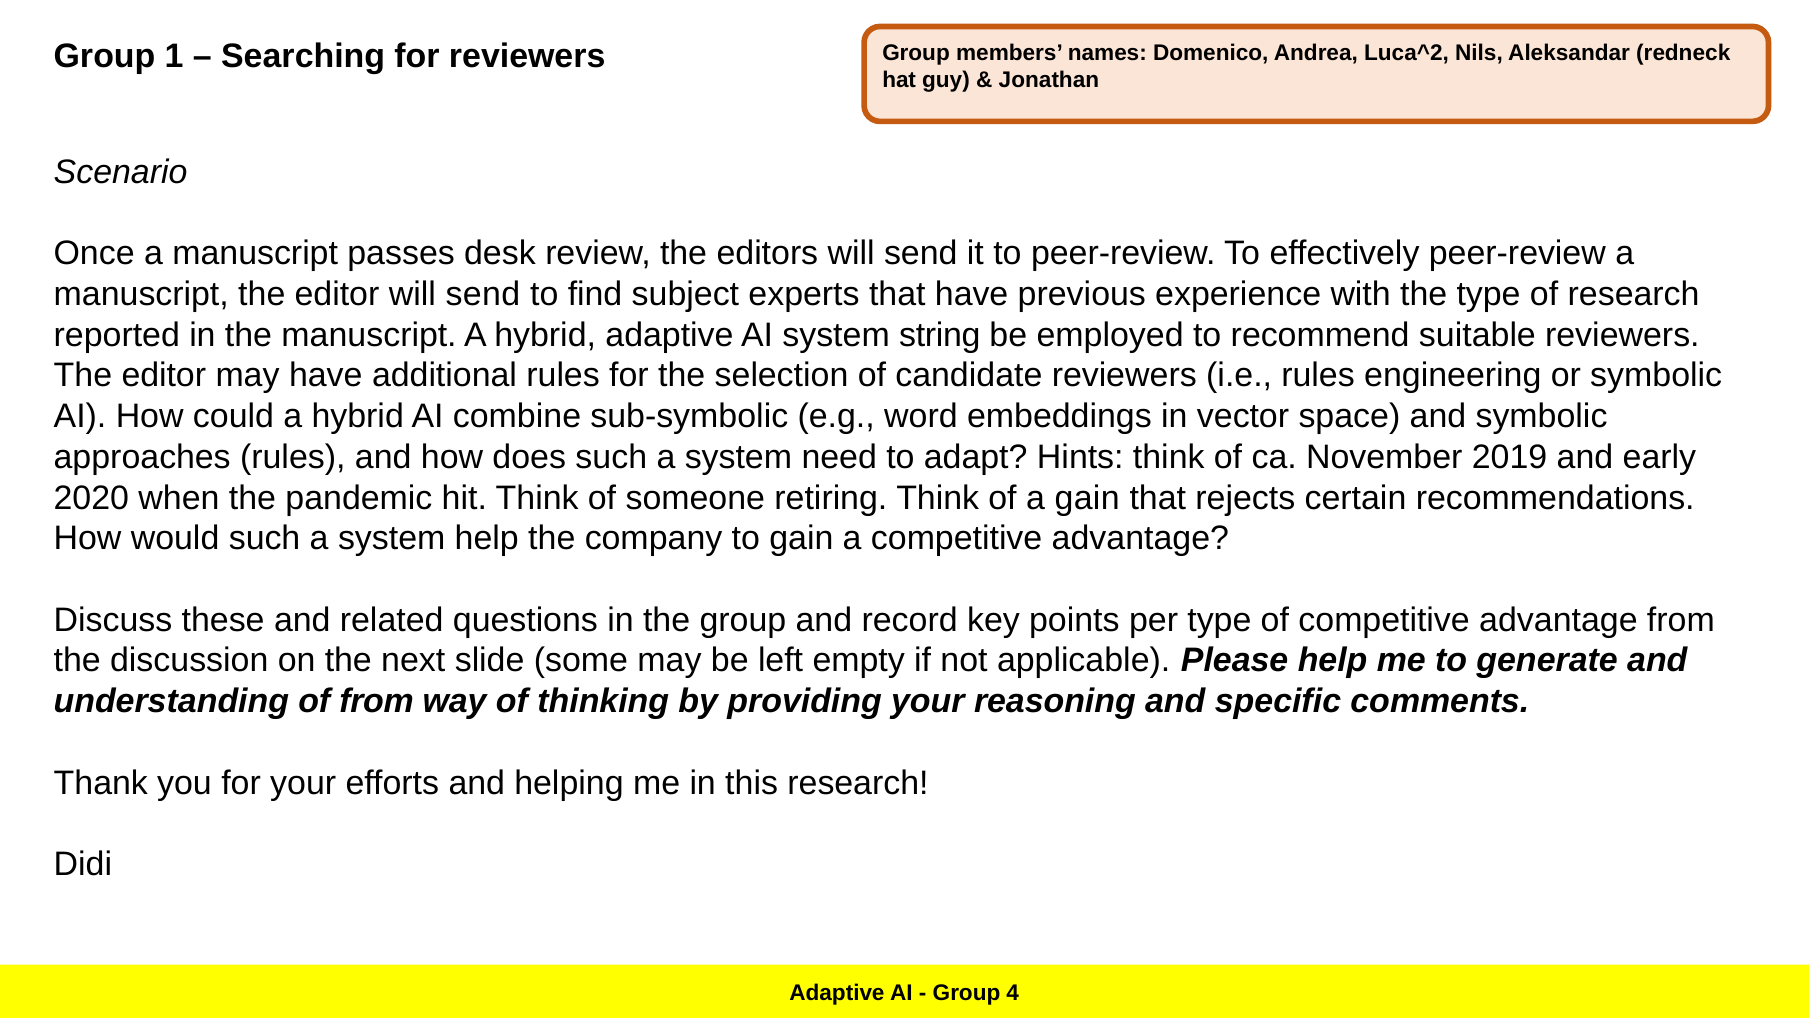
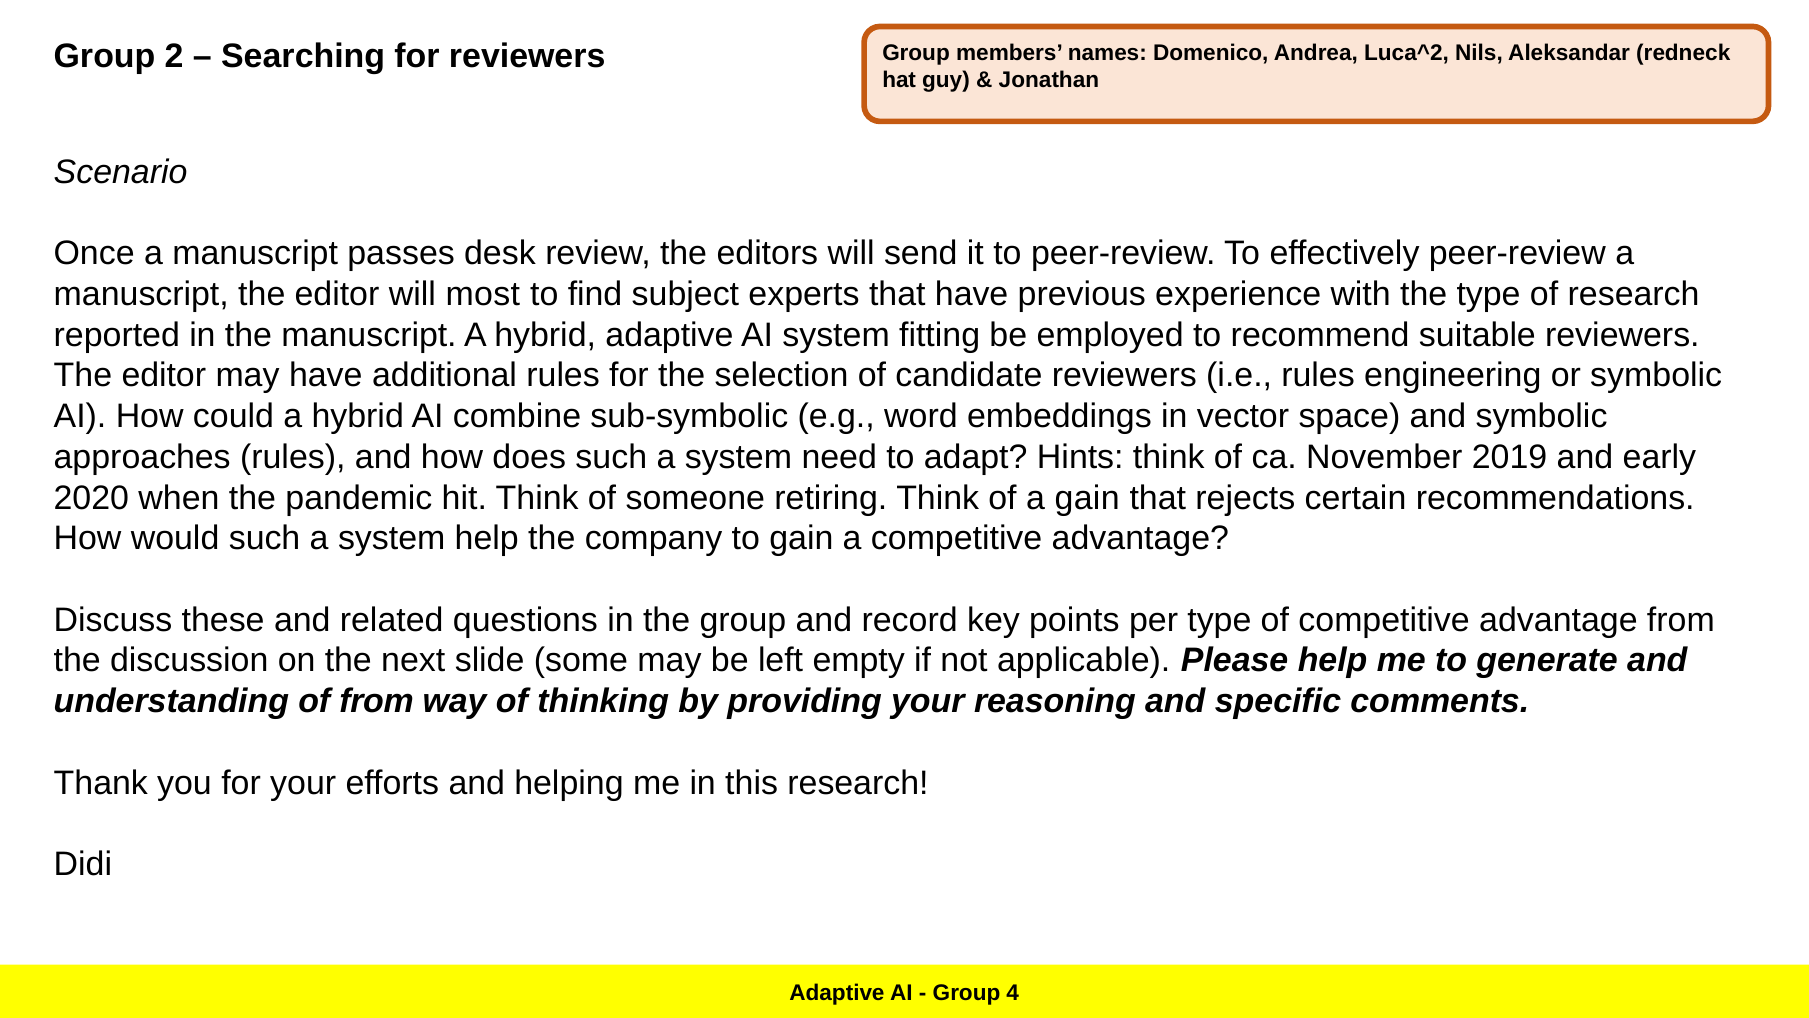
1: 1 -> 2
editor will send: send -> most
string: string -> fitting
